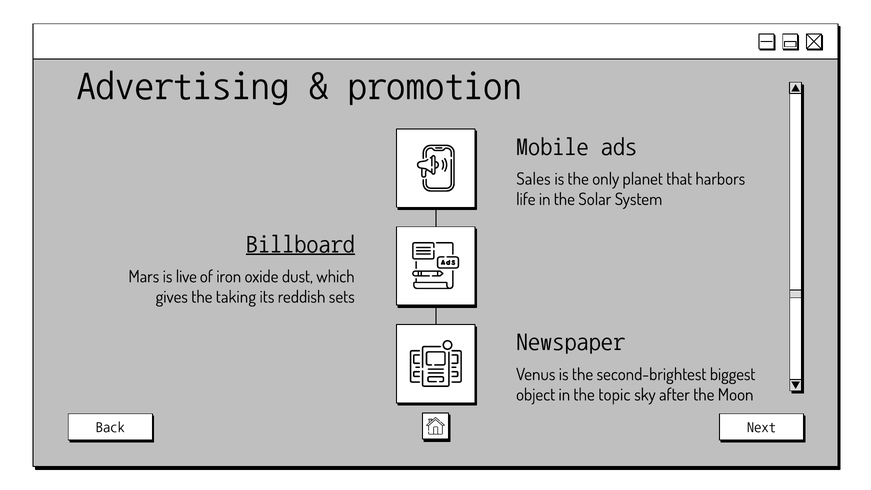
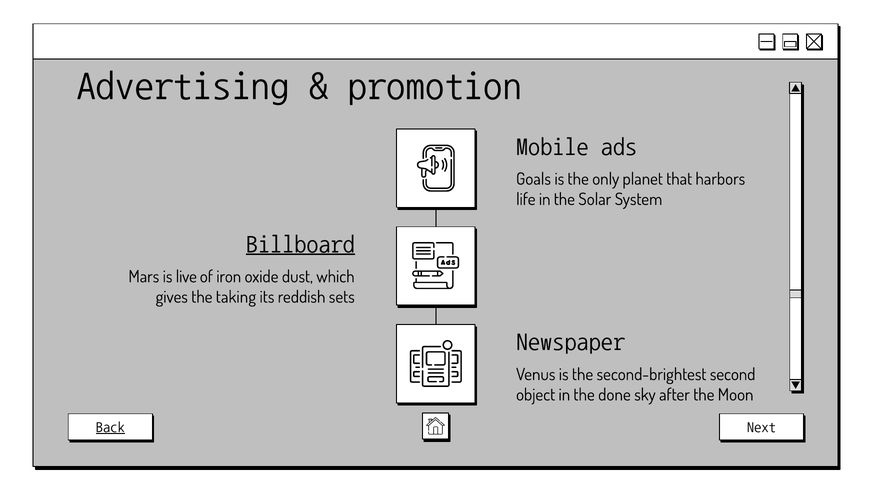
Sales: Sales -> Goals
biggest: biggest -> second
topic: topic -> done
Back underline: none -> present
